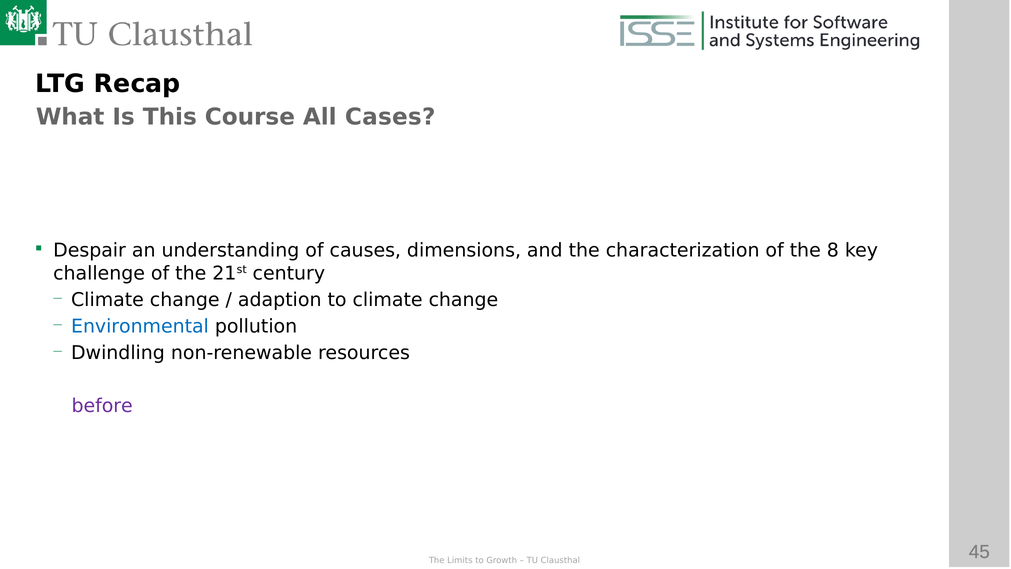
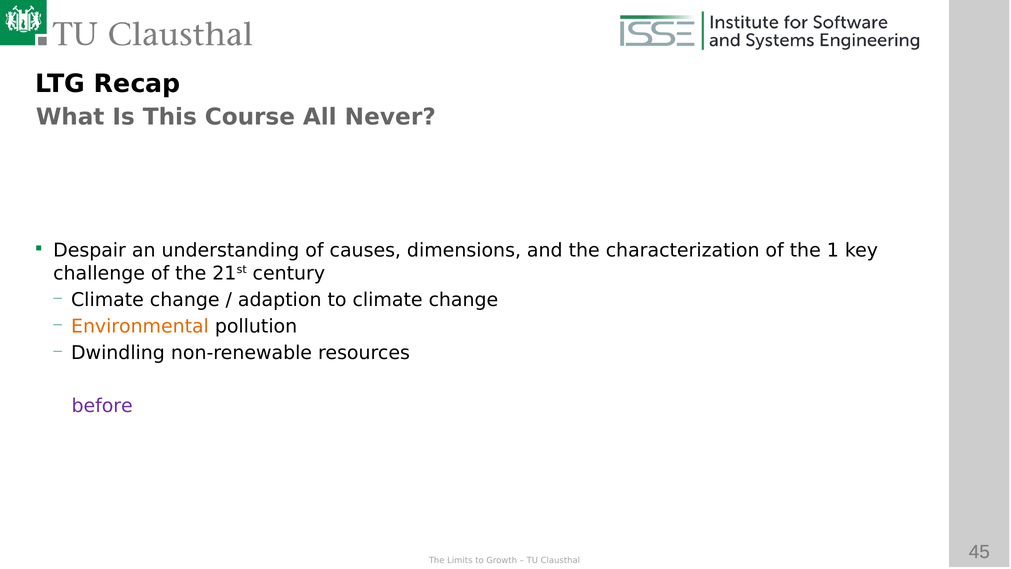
Cases: Cases -> Never
8: 8 -> 1
Environmental colour: blue -> orange
